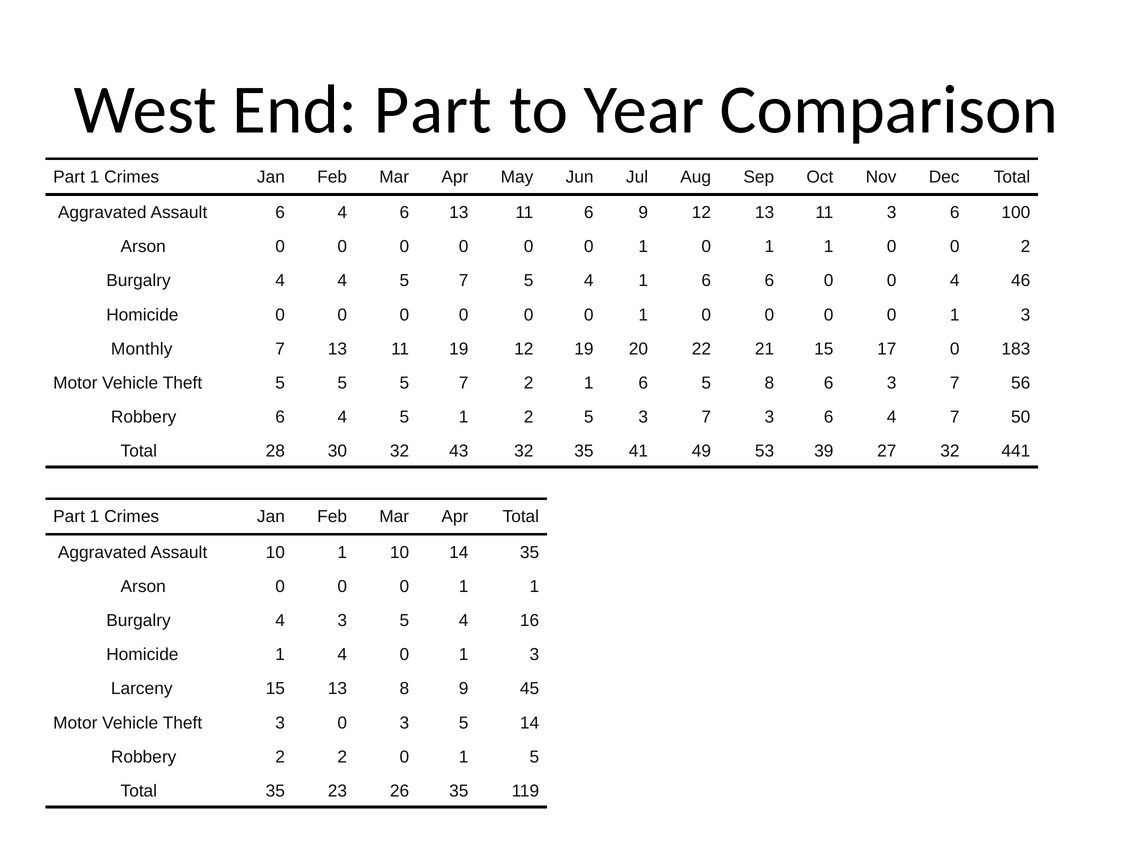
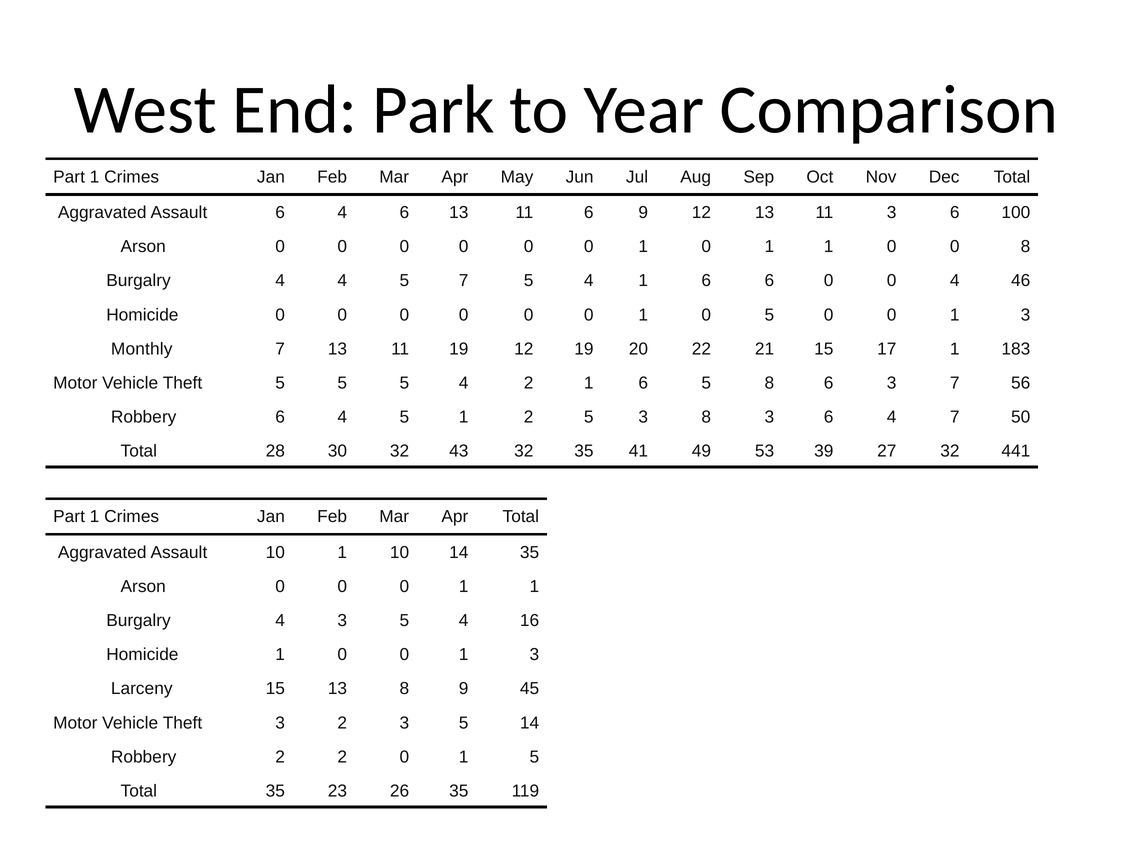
End Part: Part -> Park
0 2: 2 -> 8
0 1 0 0: 0 -> 5
17 0: 0 -> 1
5 5 7: 7 -> 4
5 3 7: 7 -> 8
Homicide 1 4: 4 -> 0
3 0: 0 -> 2
